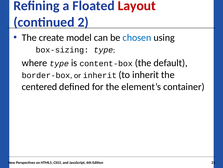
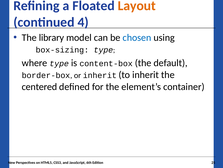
Layout colour: red -> orange
2: 2 -> 4
create: create -> library
